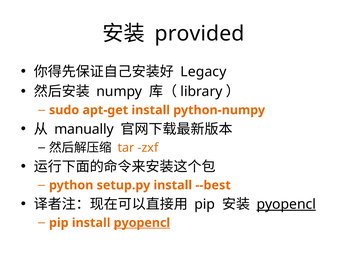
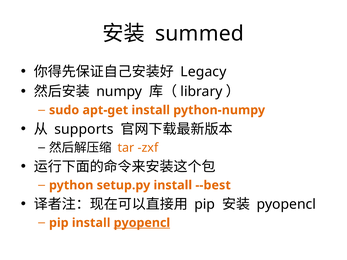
provided: provided -> summed
manually: manually -> supports
pyopencl at (286, 204) underline: present -> none
